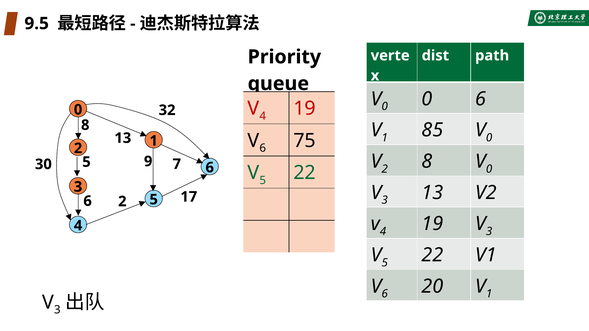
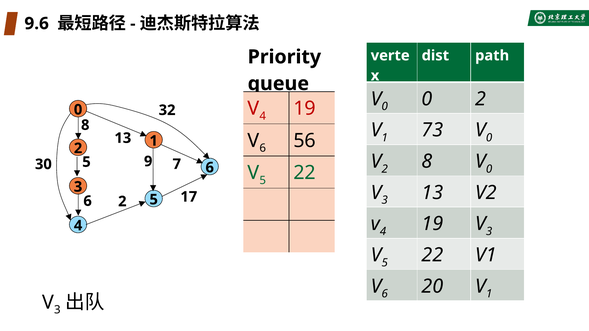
9.5: 9.5 -> 9.6
0 6: 6 -> 2
85: 85 -> 73
75: 75 -> 56
